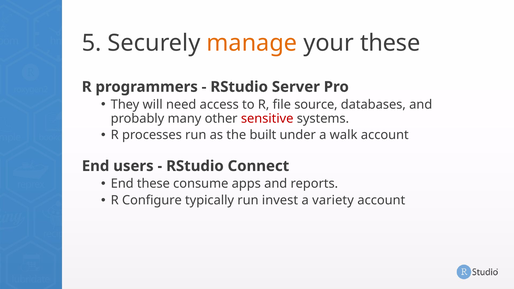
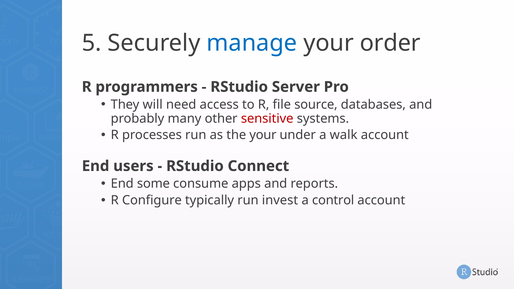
manage colour: orange -> blue
your these: these -> order
the built: built -> your
End these: these -> some
variety: variety -> control
